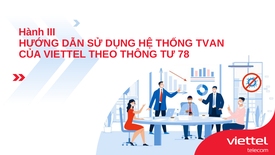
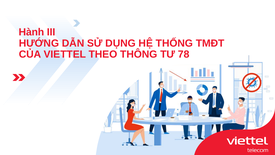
TVAN: TVAN -> TMĐT
